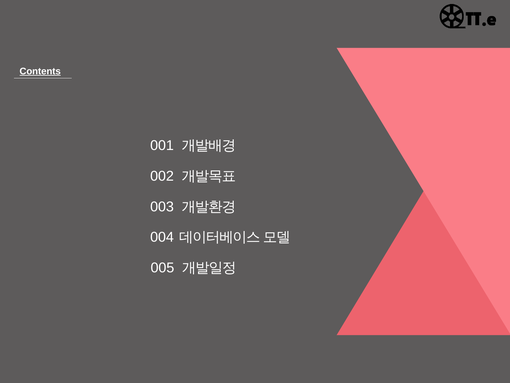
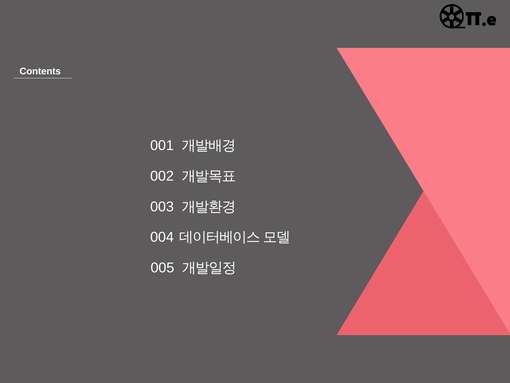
Contents underline: present -> none
